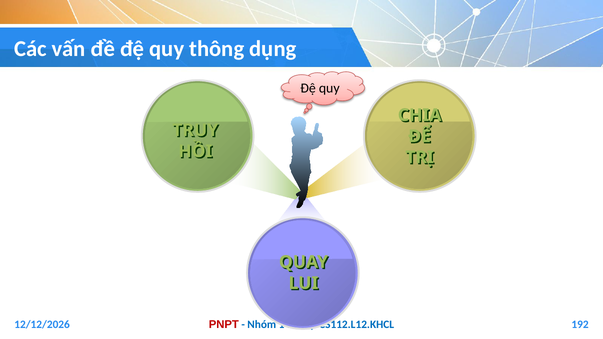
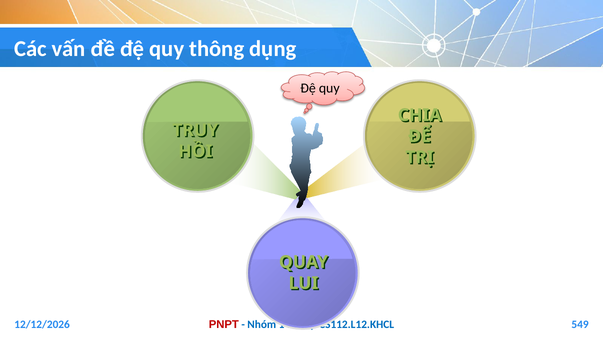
192: 192 -> 549
